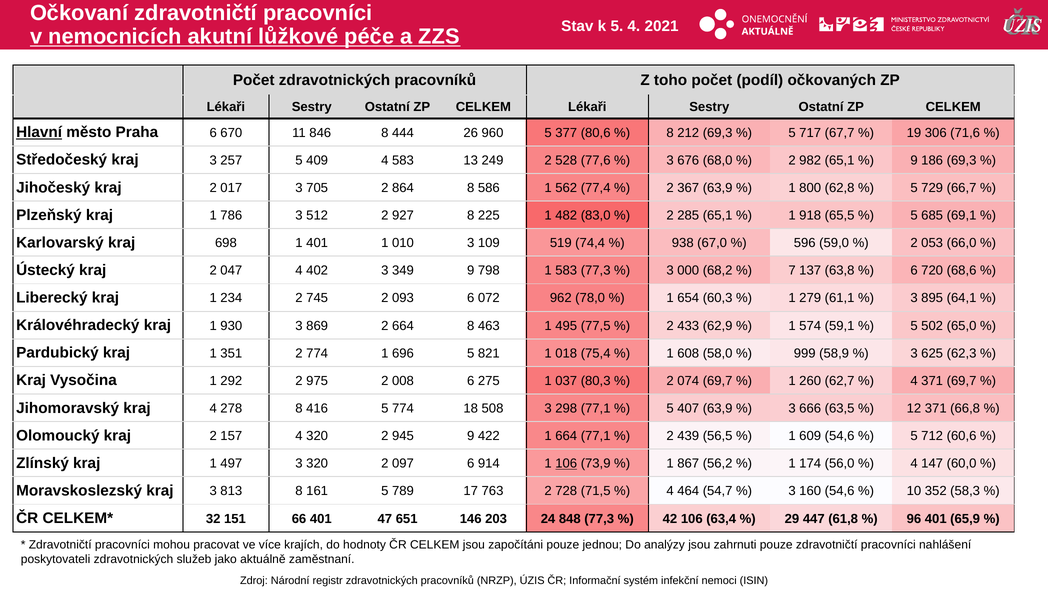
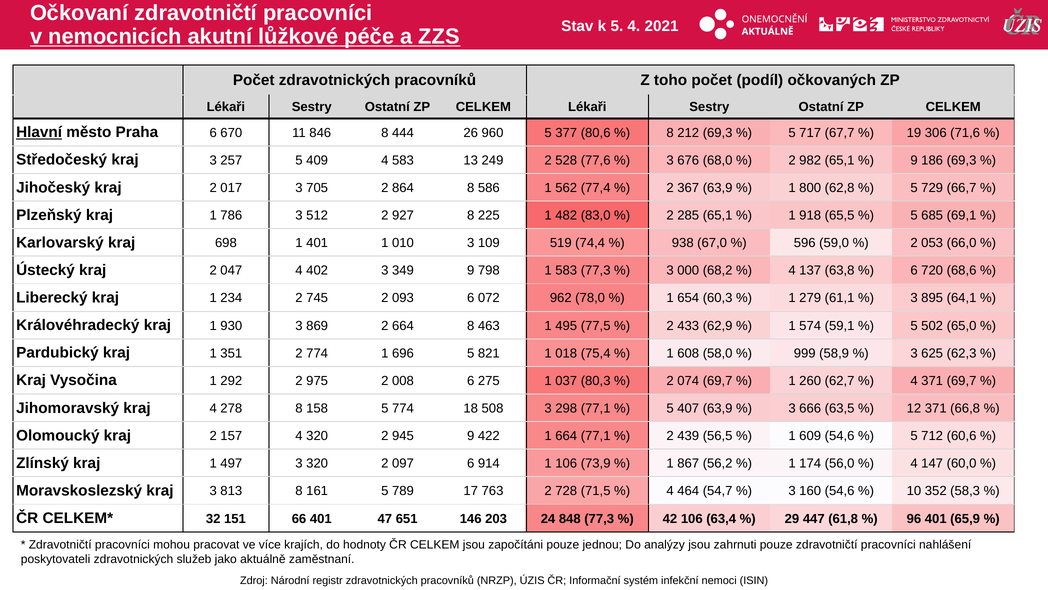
7 at (792, 270): 7 -> 4
416: 416 -> 158
106 at (566, 463) underline: present -> none
